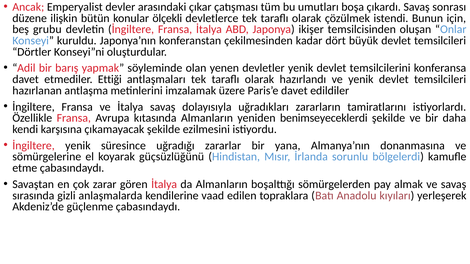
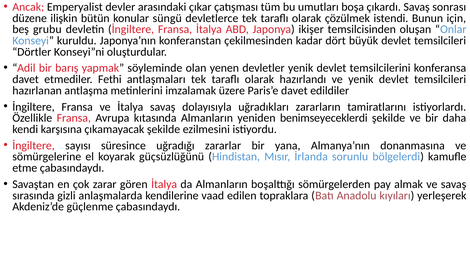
ölçekli: ölçekli -> süngü
Ettiği: Ettiği -> Fethi
İngiltere yenik: yenik -> sayısı
